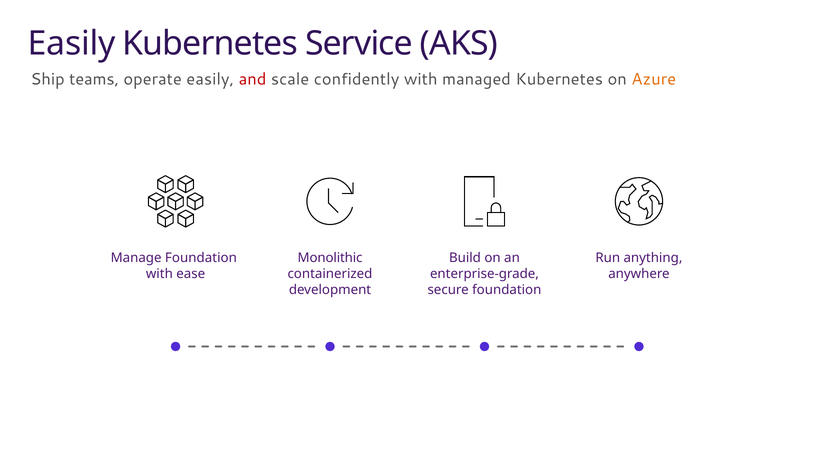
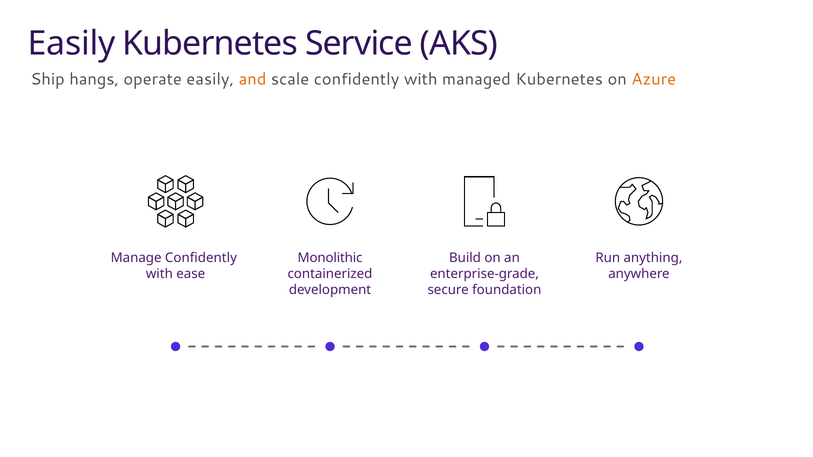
teams: teams -> hangs
and colour: red -> orange
Manage Foundation: Foundation -> Confidently
